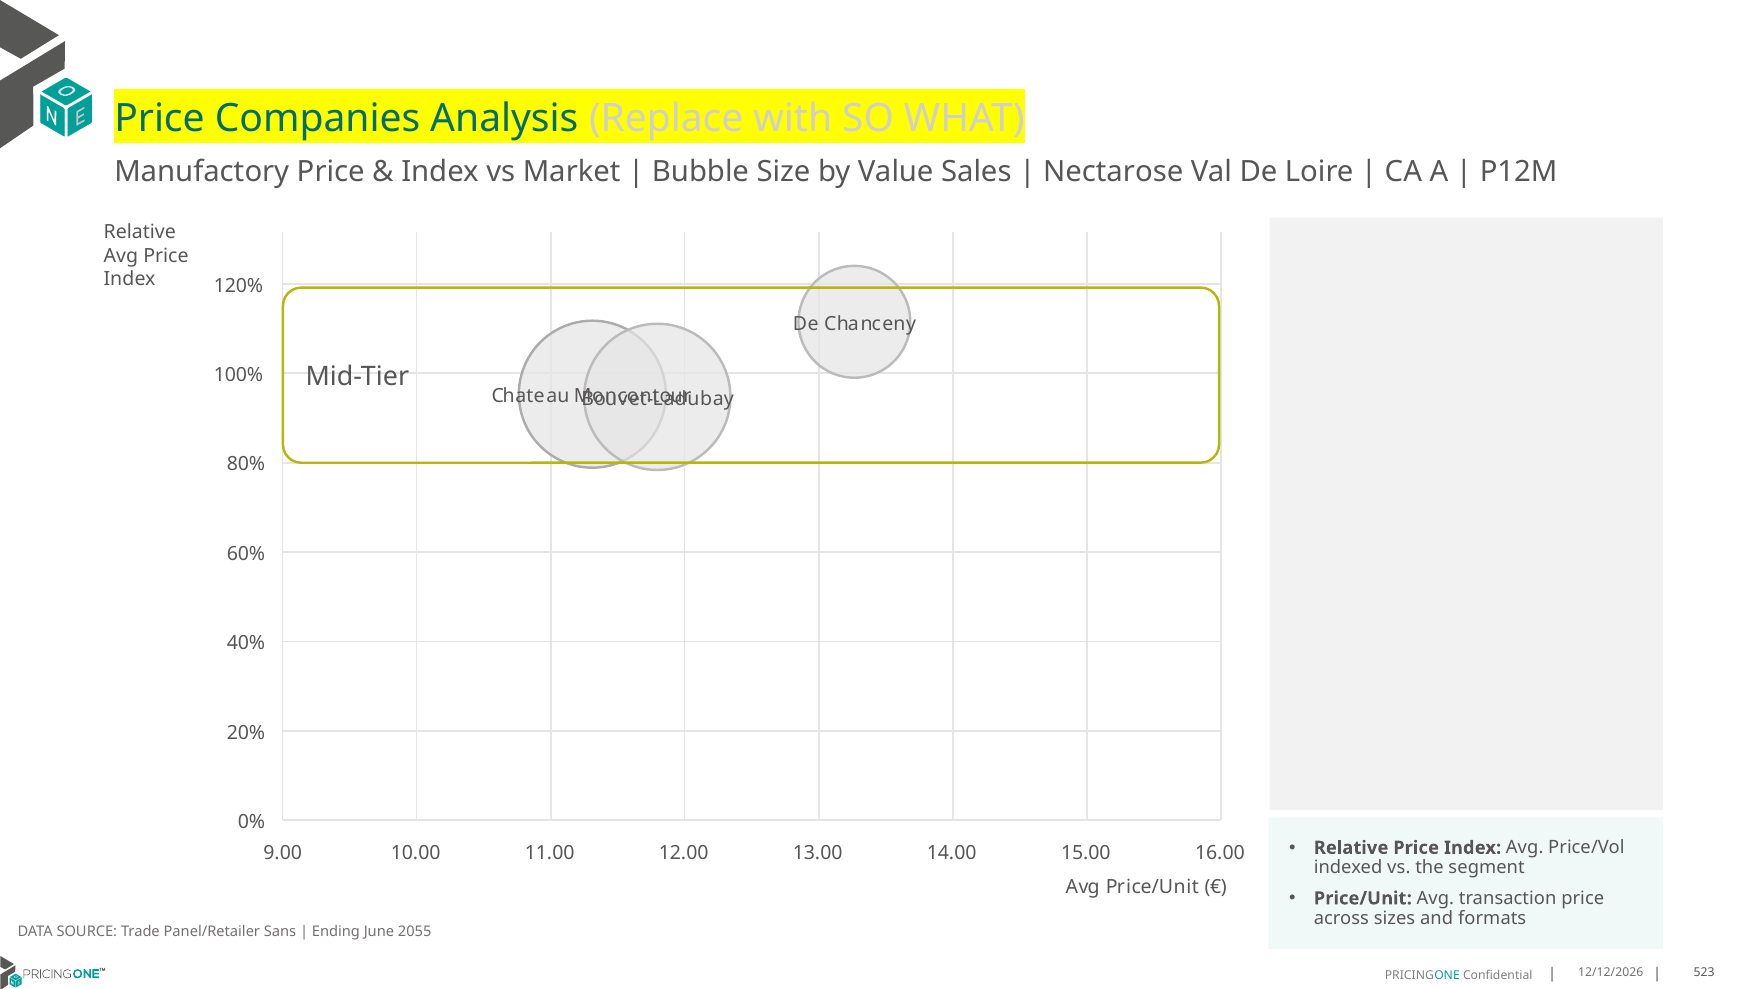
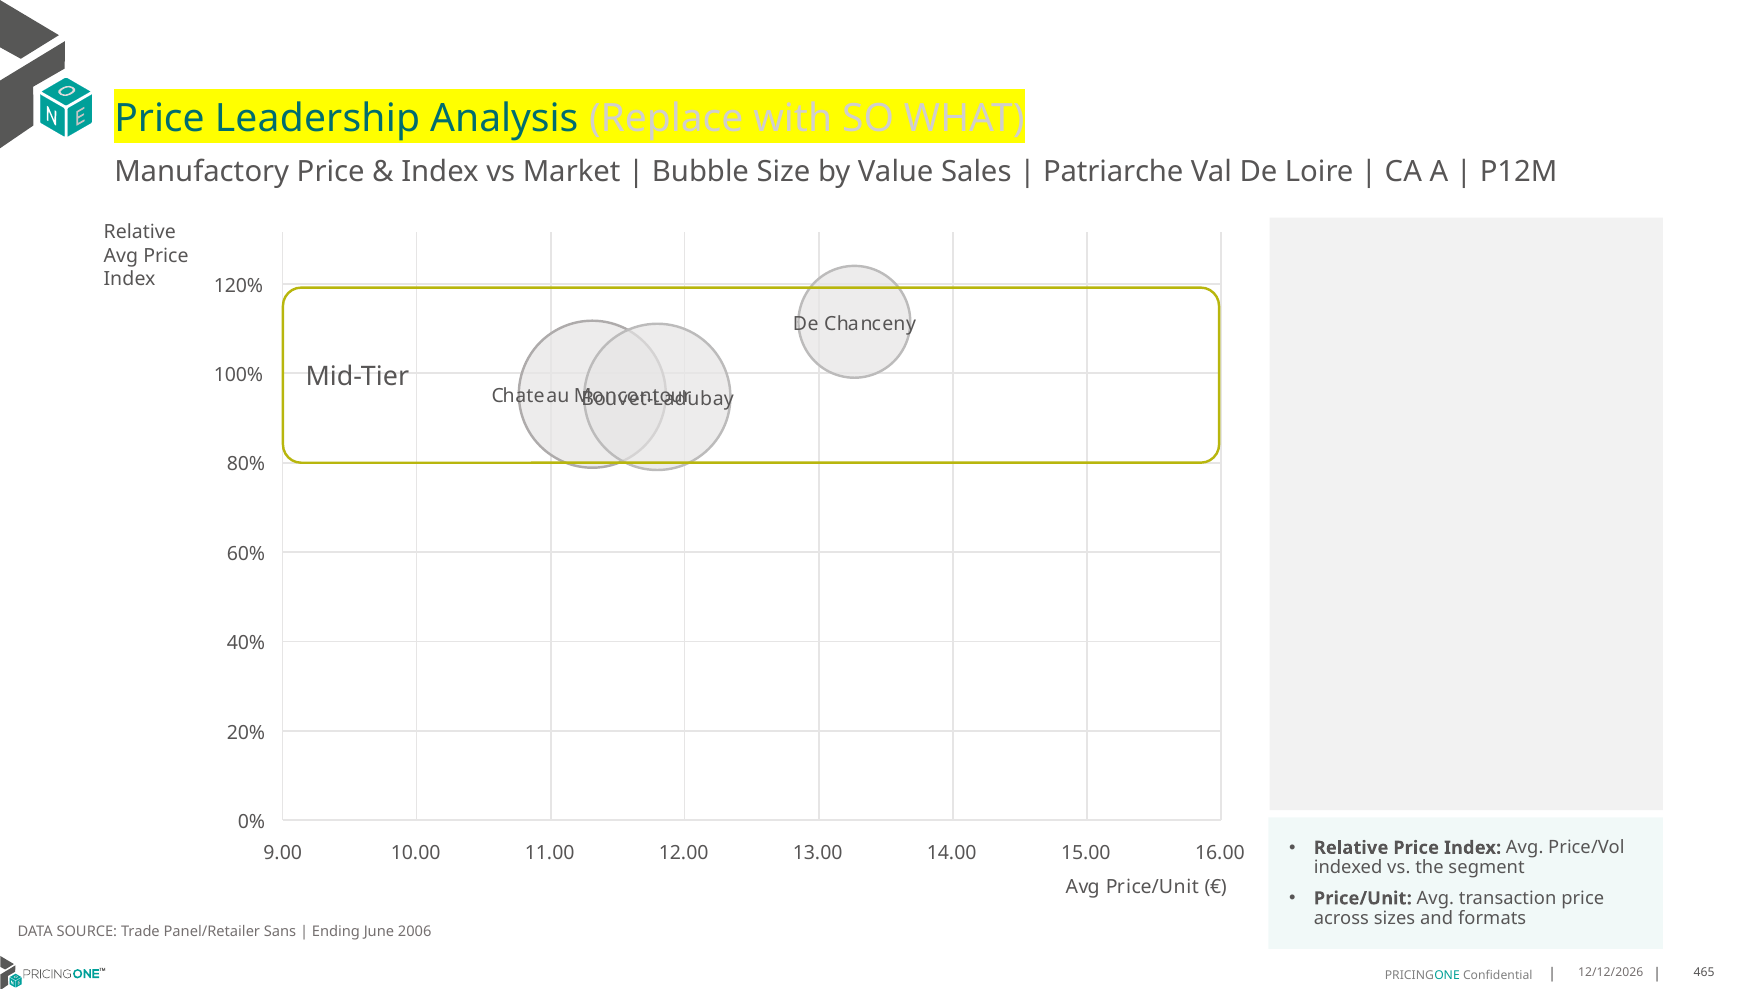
Companies: Companies -> Leadership
Nectarose: Nectarose -> Patriarche
2055: 2055 -> 2006
523: 523 -> 465
